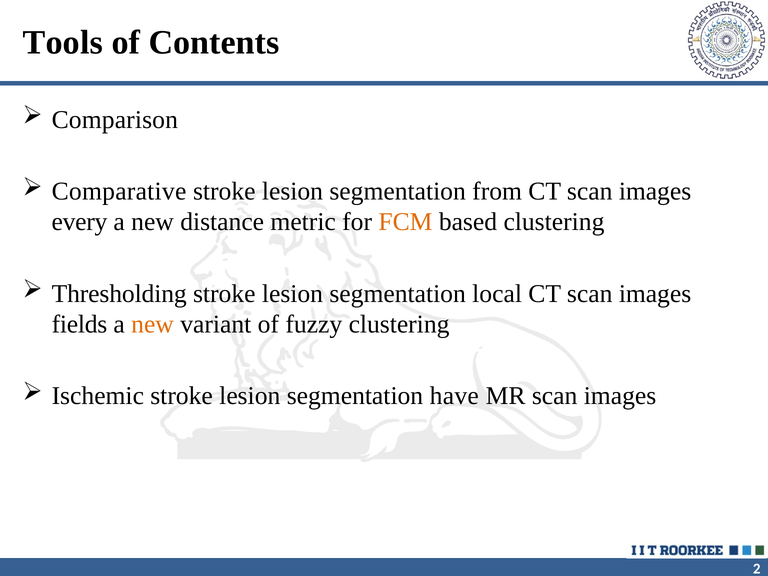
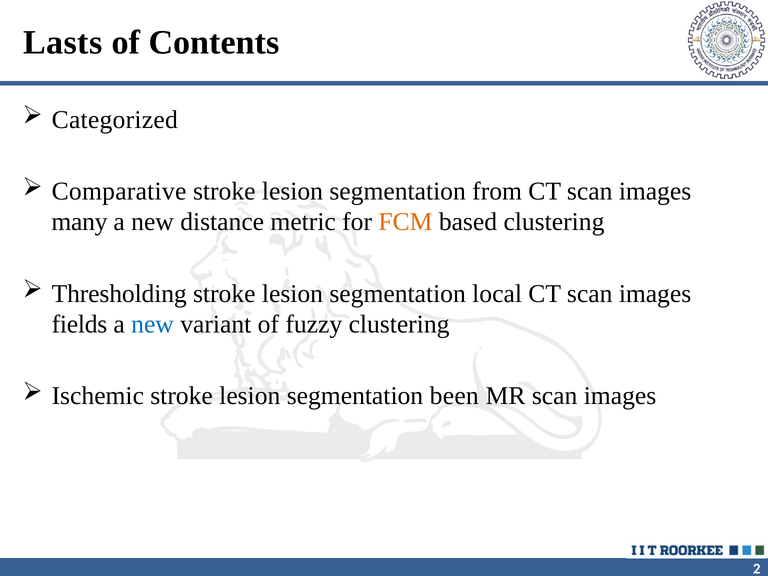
Tools: Tools -> Lasts
Comparison: Comparison -> Categorized
every: every -> many
new at (153, 324) colour: orange -> blue
have: have -> been
